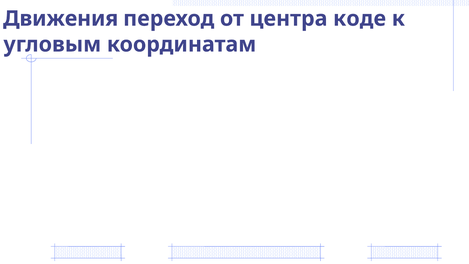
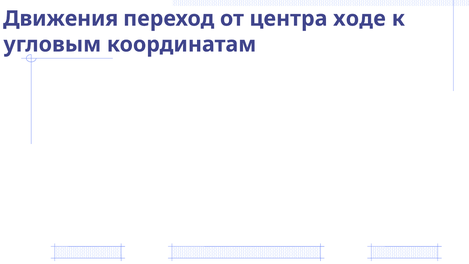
коде: коде -> ходе
